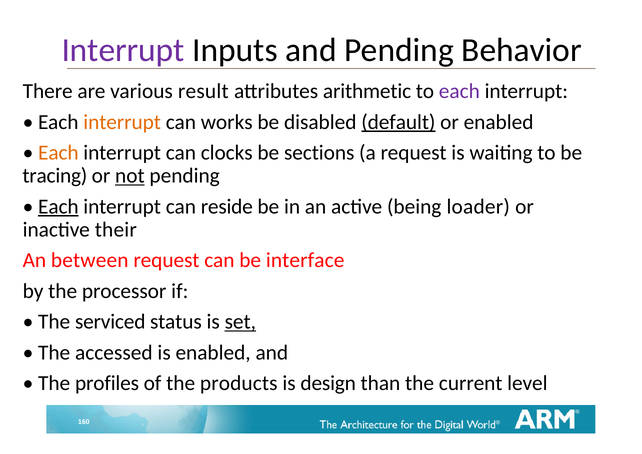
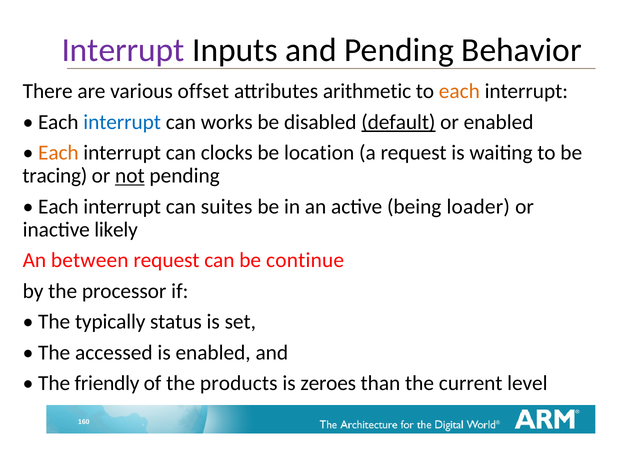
result: result -> offset
each at (459, 91) colour: purple -> orange
interrupt at (122, 122) colour: orange -> blue
sections: sections -> location
Each at (58, 206) underline: present -> none
reside: reside -> suites
their: their -> likely
interface: interface -> continue
serviced: serviced -> typically
set underline: present -> none
profiles: profiles -> friendly
design: design -> zeroes
